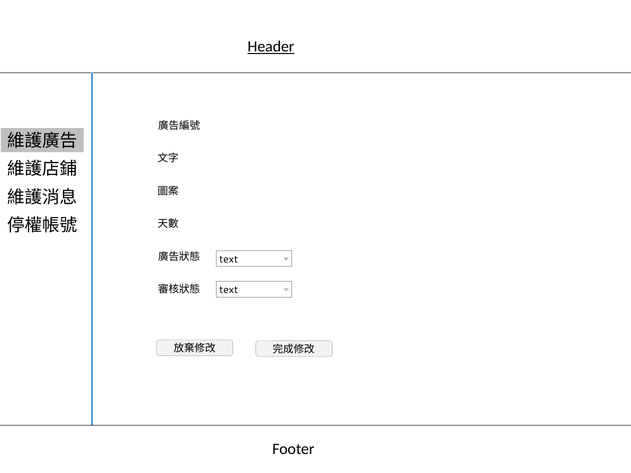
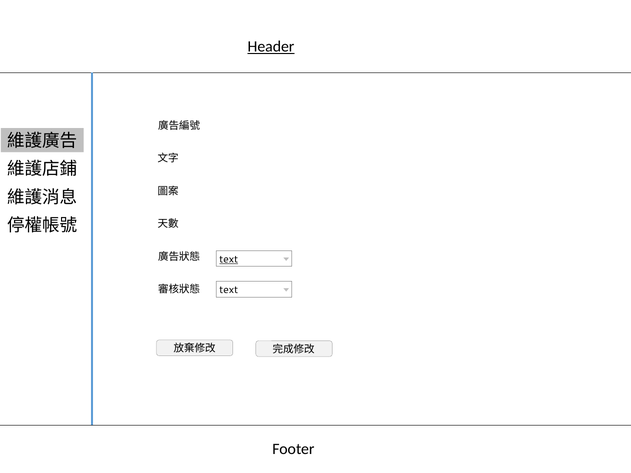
text at (229, 259) underline: none -> present
